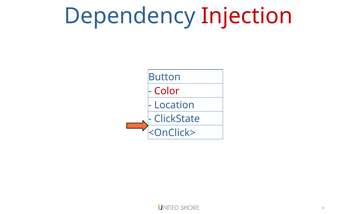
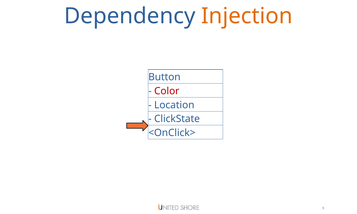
Injection colour: red -> orange
